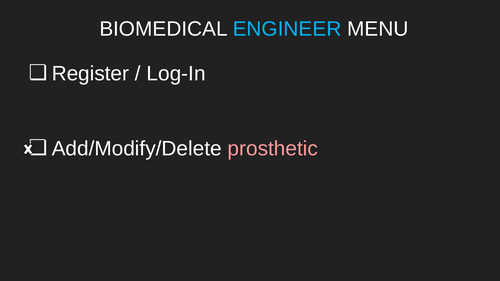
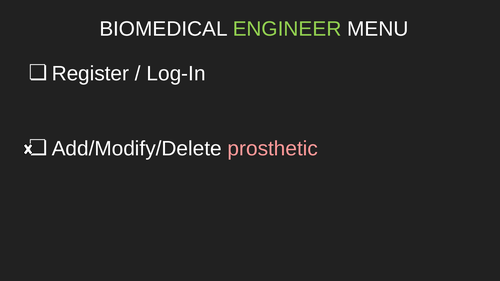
ENGINEER colour: light blue -> light green
